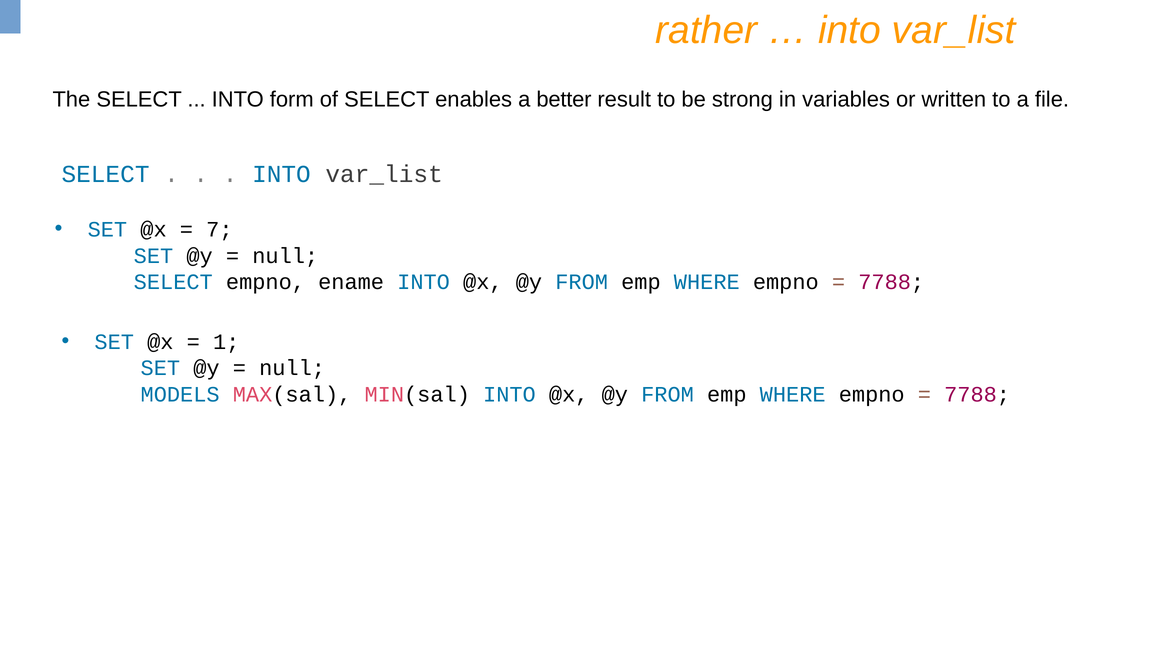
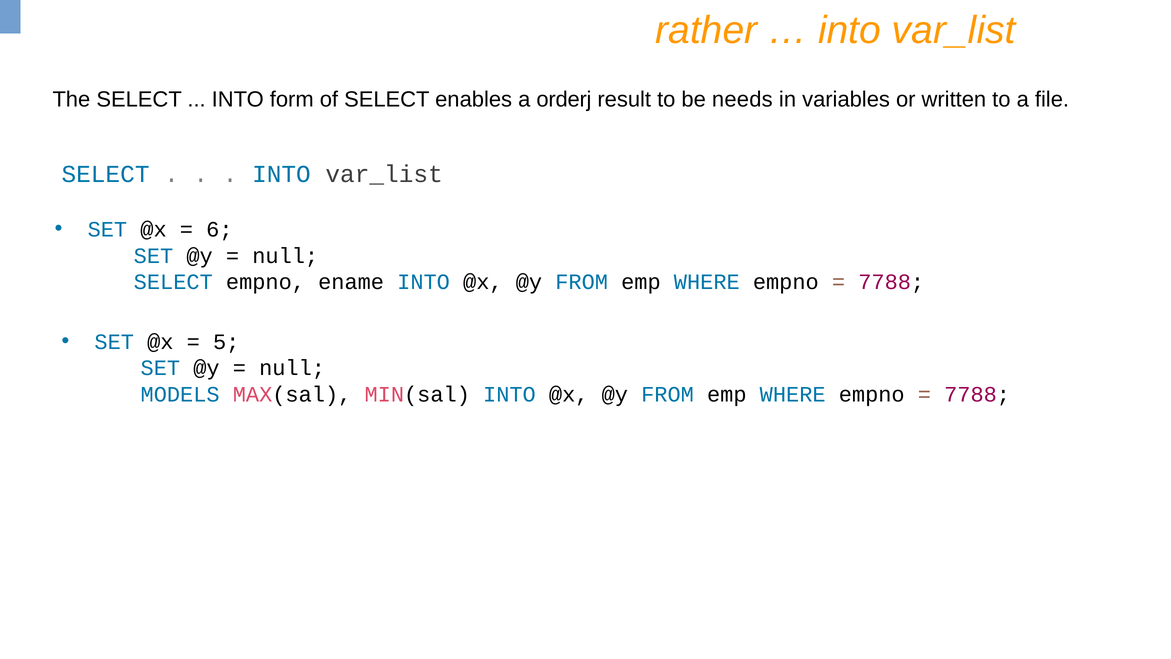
better: better -> orderj
strong: strong -> needs
7: 7 -> 6
1: 1 -> 5
